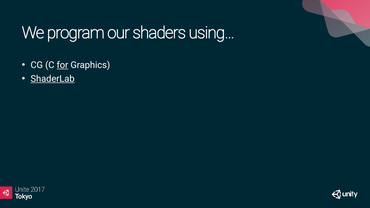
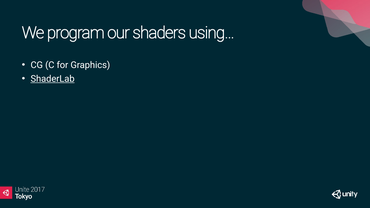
for underline: present -> none
